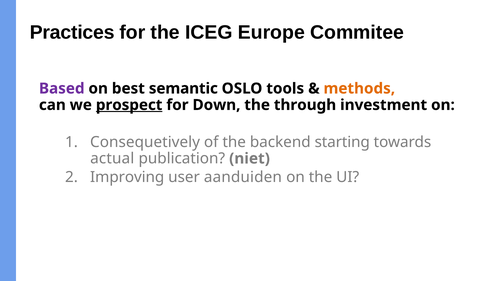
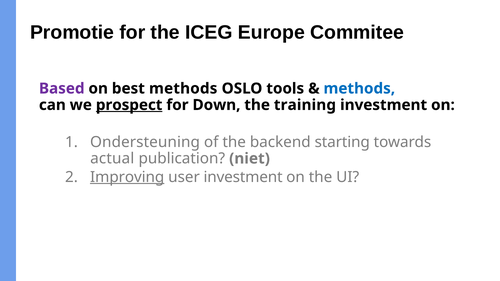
Practices: Practices -> Promotie
best semantic: semantic -> methods
methods at (359, 89) colour: orange -> blue
through: through -> training
Consequetively: Consequetively -> Ondersteuning
Improving underline: none -> present
user aanduiden: aanduiden -> investment
